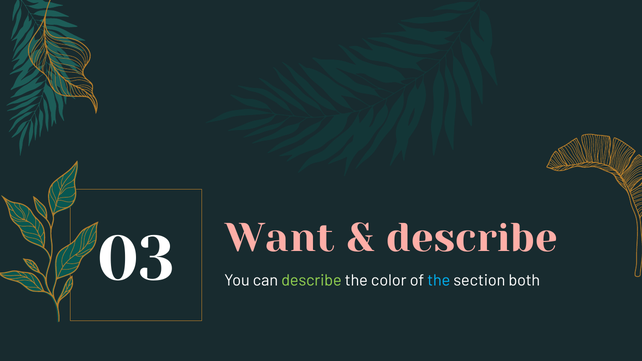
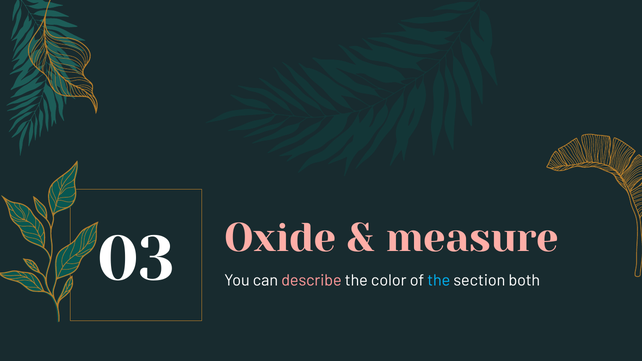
Want: Want -> Oxide
describe at (472, 238): describe -> measure
describe at (311, 281) colour: light green -> pink
